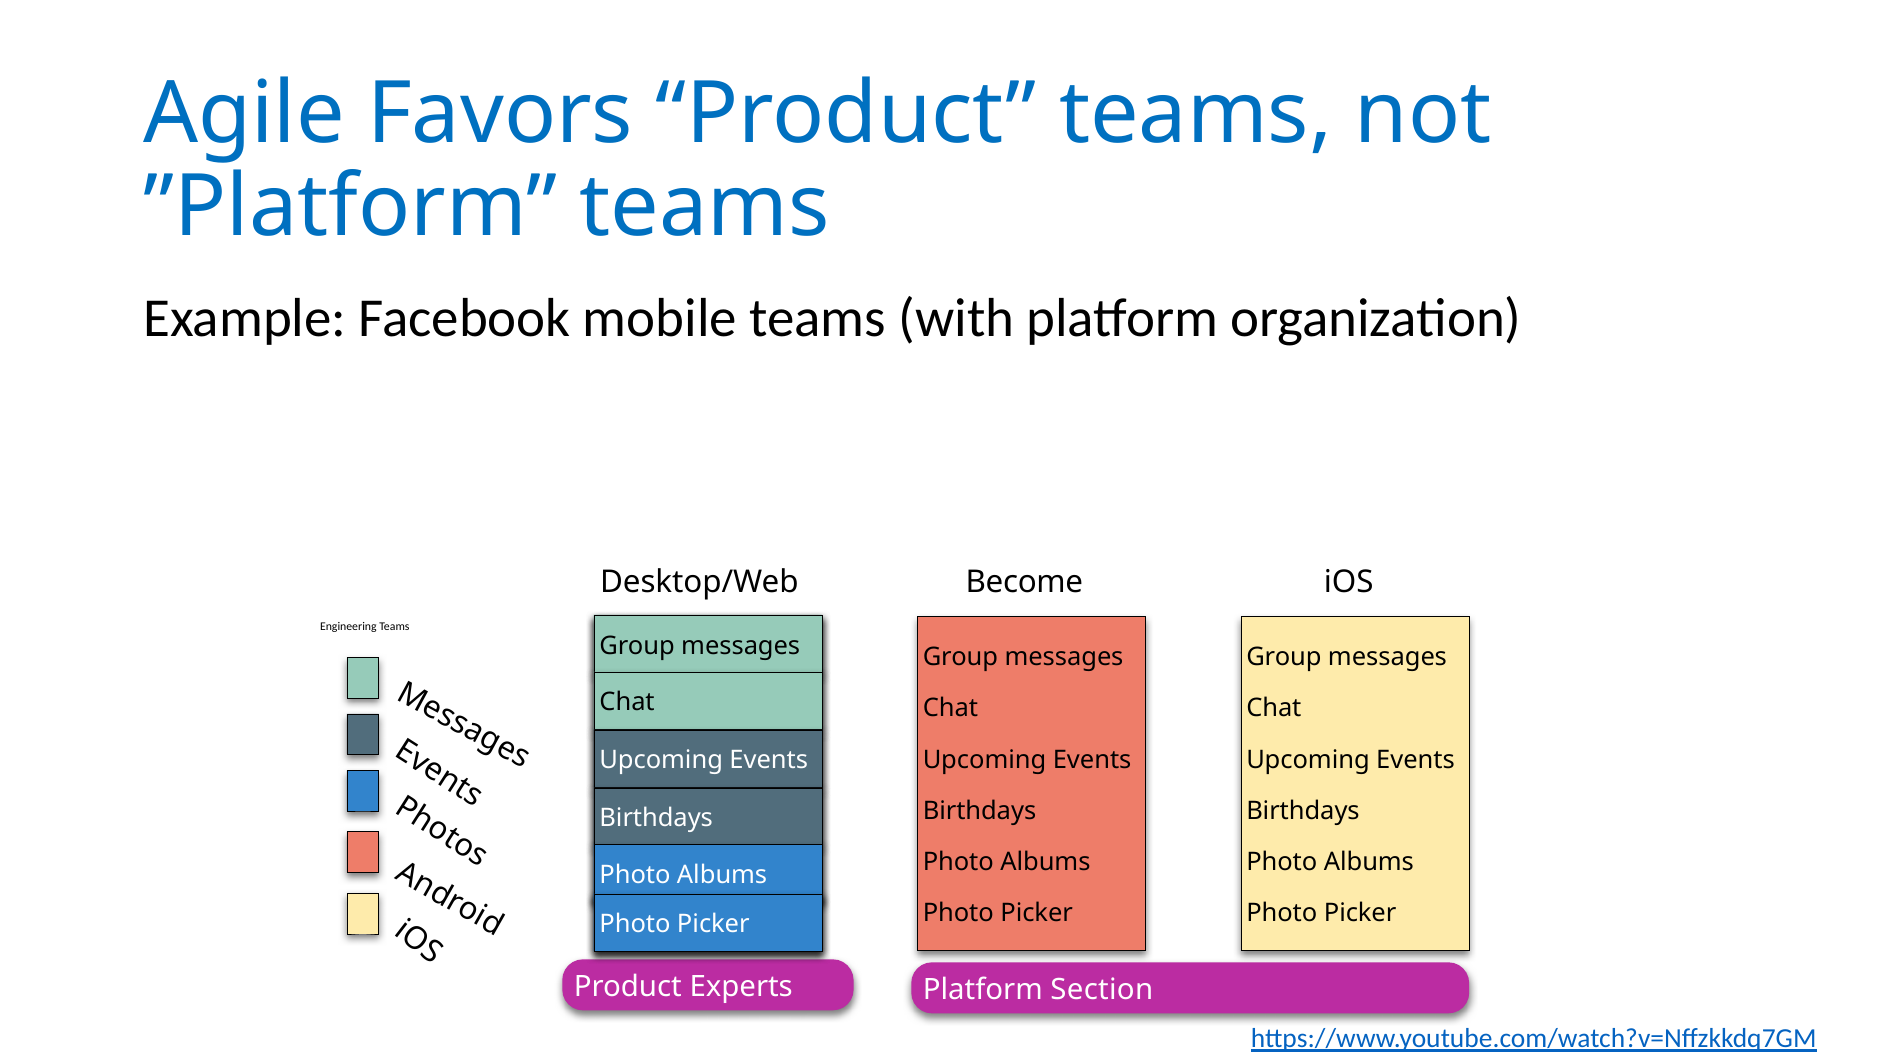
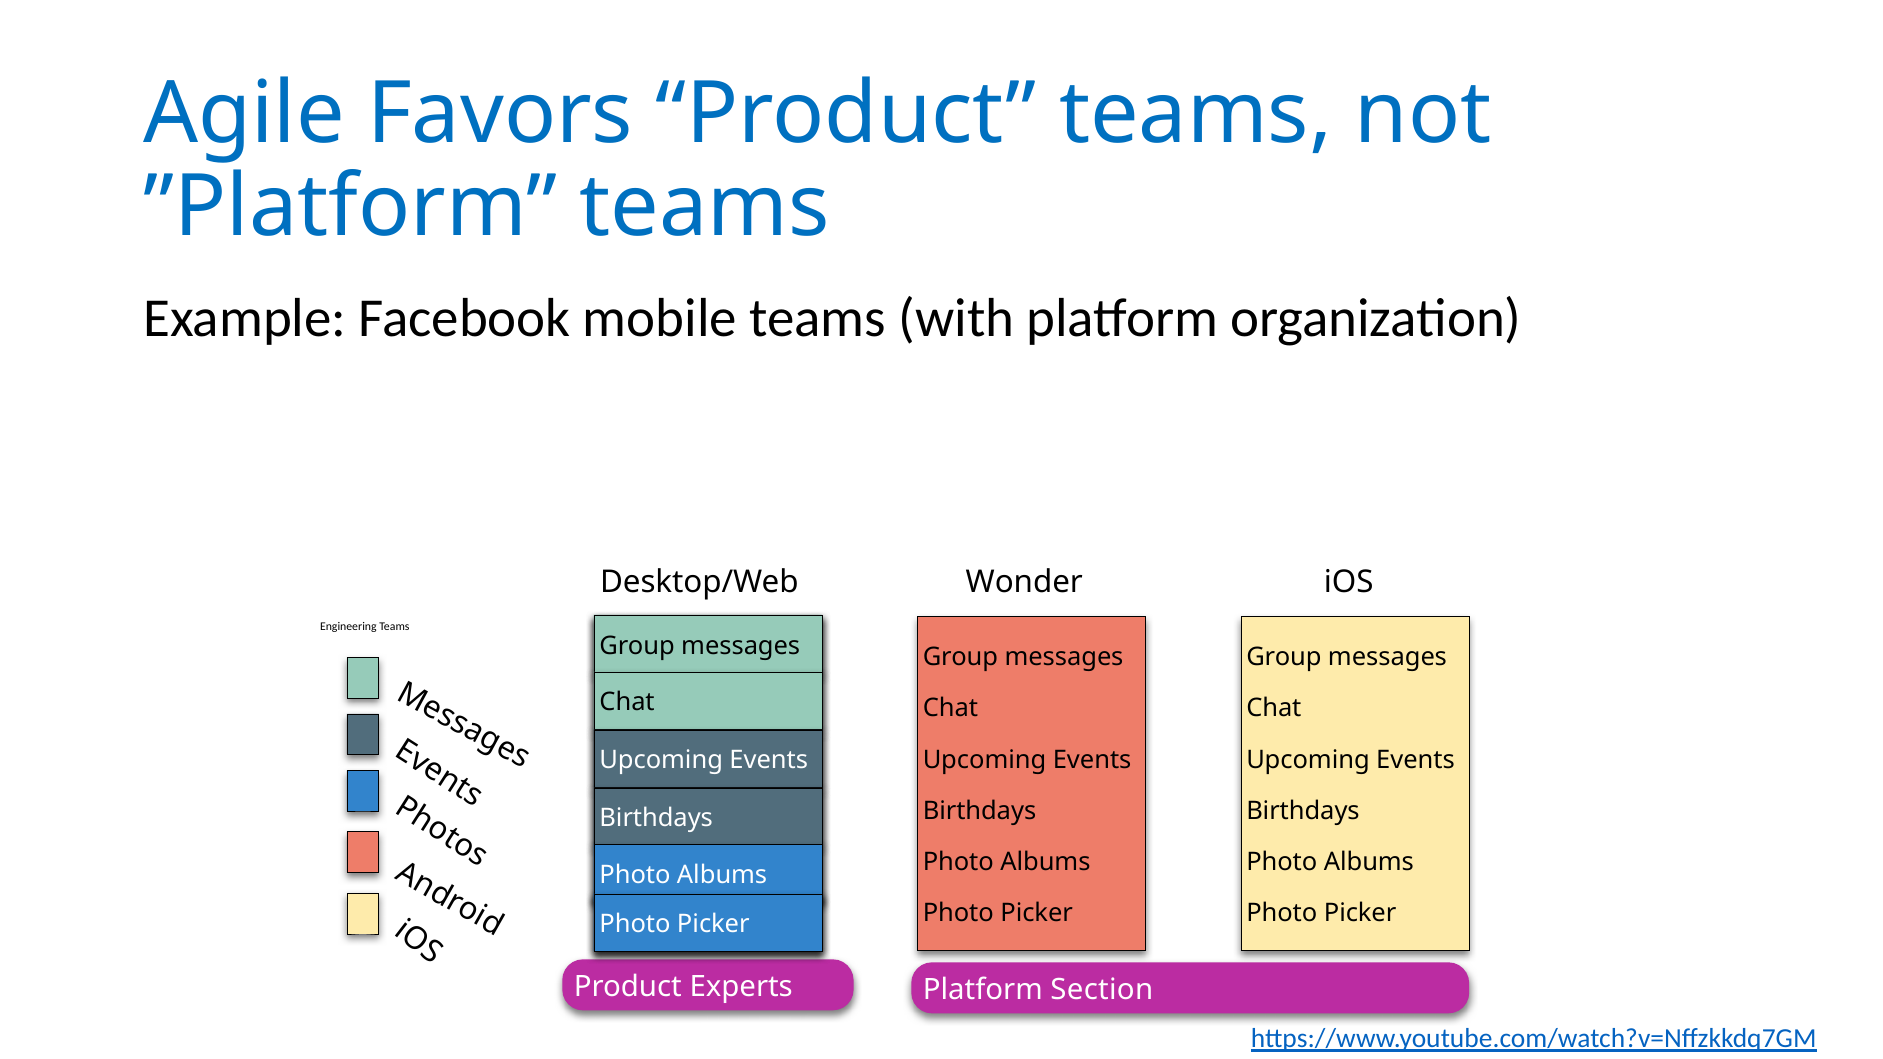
Become: Become -> Wonder
